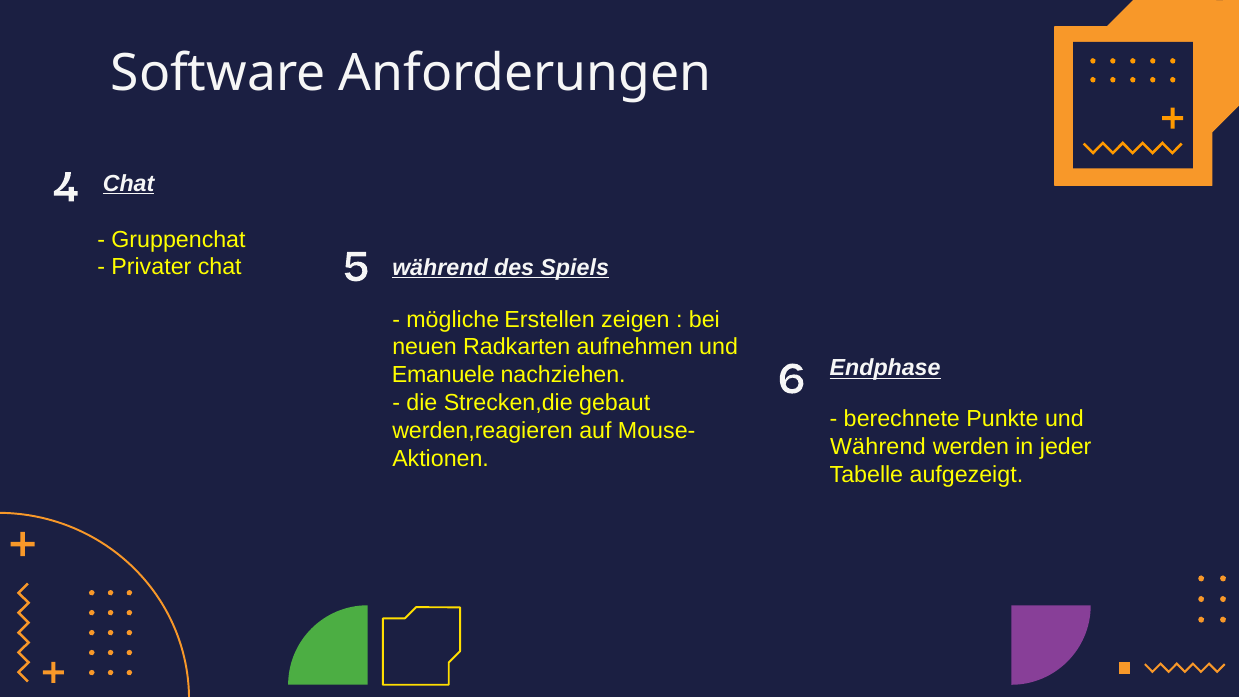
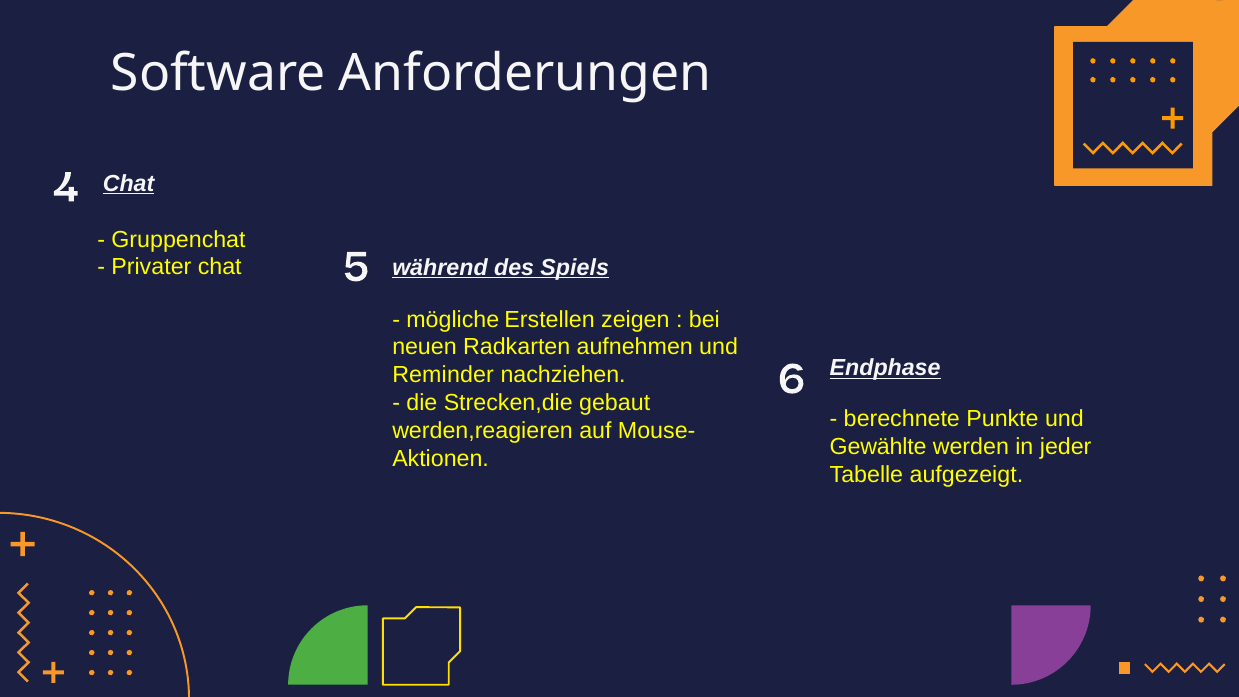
Emanuele: Emanuele -> Reminder
Während at (878, 447): Während -> Gewählte
